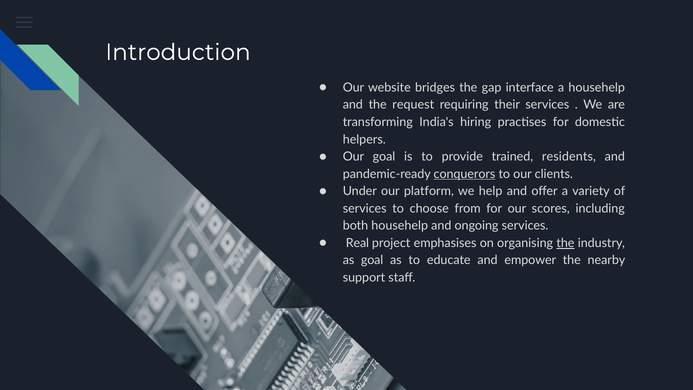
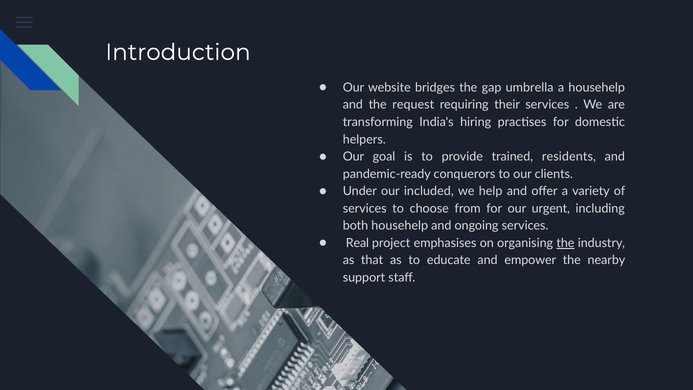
interface: interface -> umbrella
conquerors underline: present -> none
platform: platform -> included
scores: scores -> urgent
as goal: goal -> that
